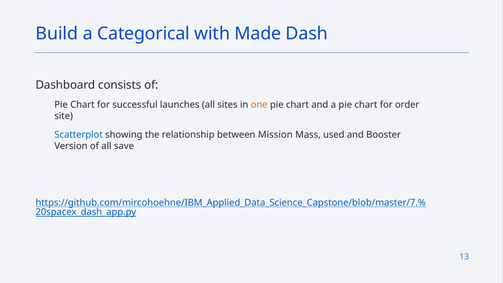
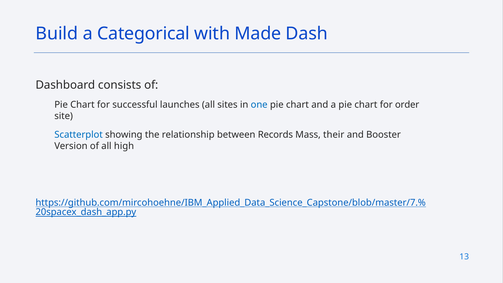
one colour: orange -> blue
Mission: Mission -> Records
used: used -> their
save: save -> high
